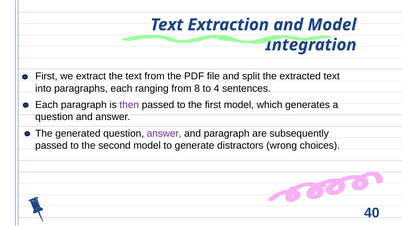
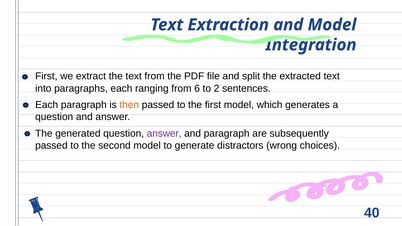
8: 8 -> 6
4: 4 -> 2
then colour: purple -> orange
